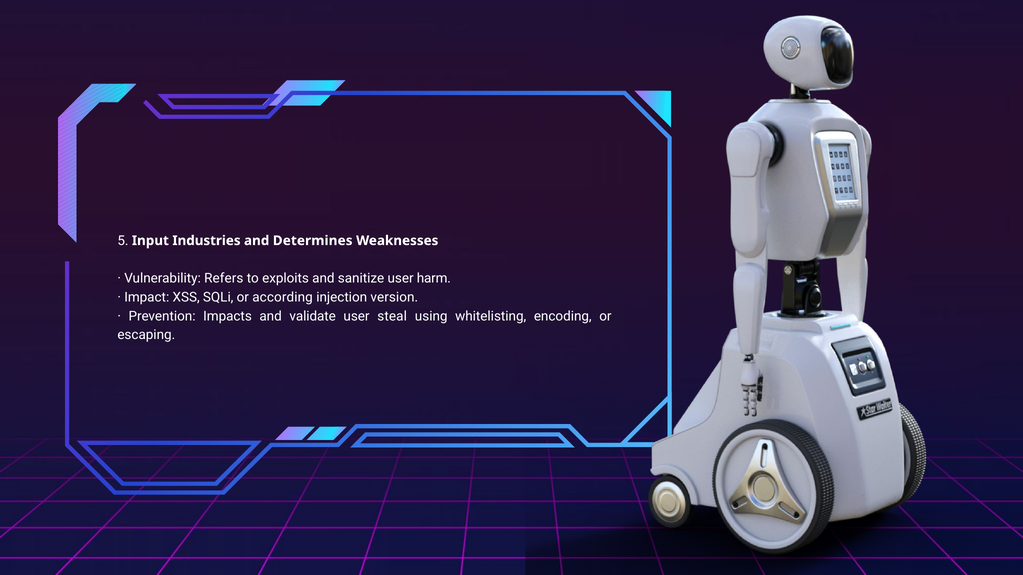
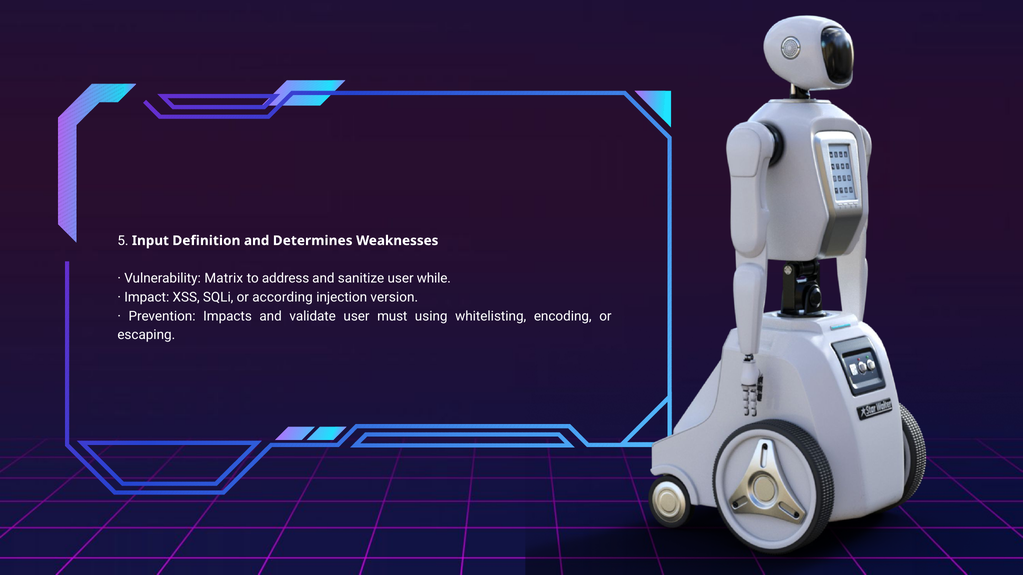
Industries: Industries -> Definition
Refers: Refers -> Matrix
exploits: exploits -> address
harm: harm -> while
steal: steal -> must
